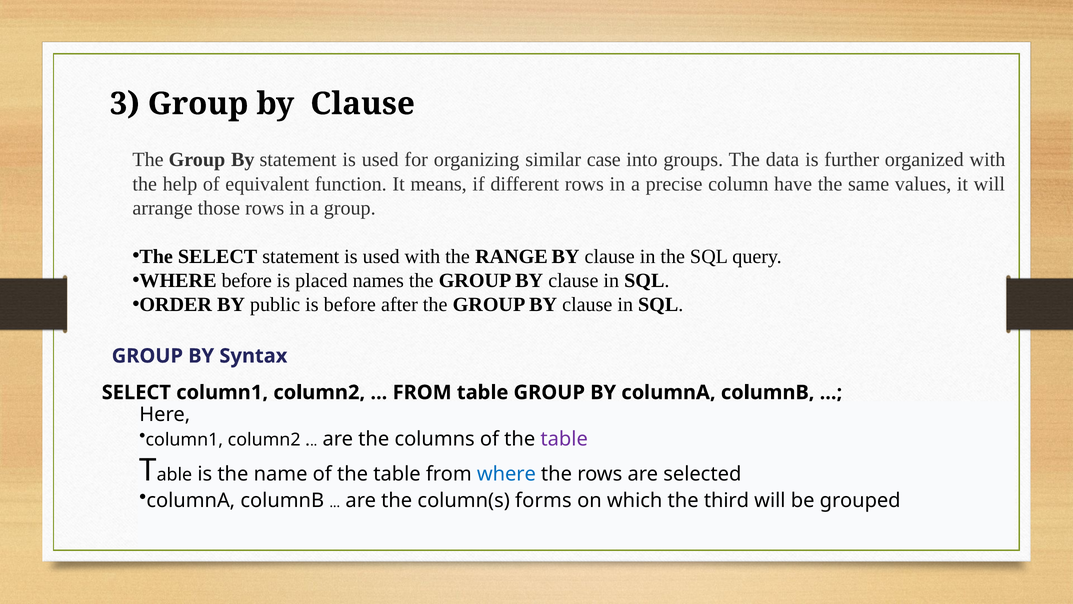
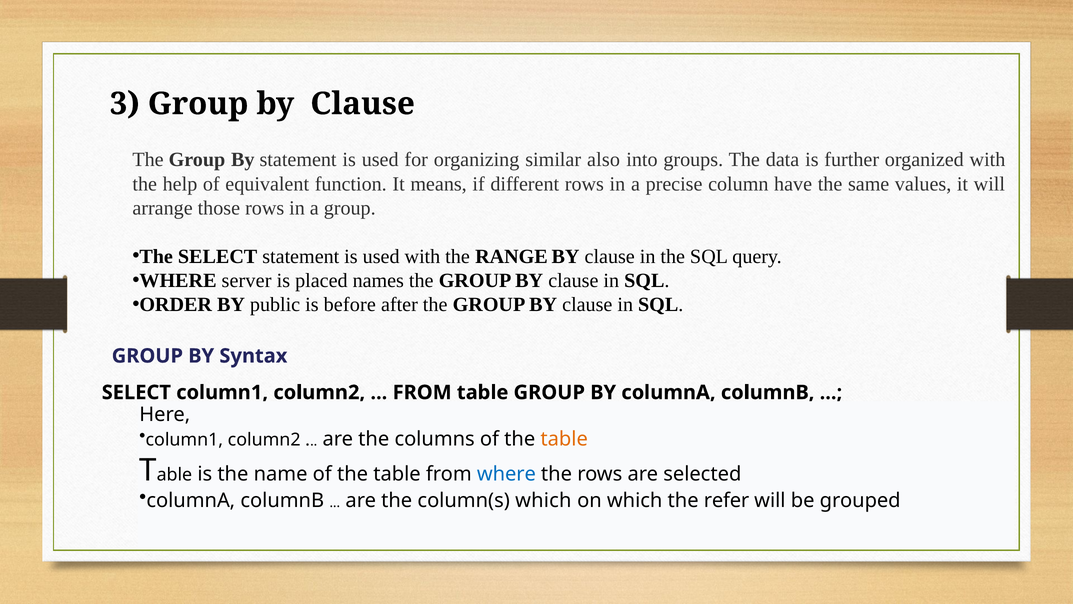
case: case -> also
WHERE before: before -> server
table at (564, 439) colour: purple -> orange
column(s forms: forms -> which
third: third -> refer
